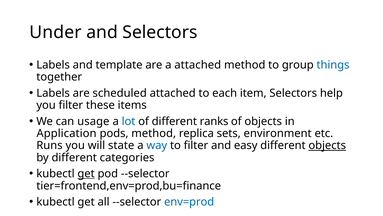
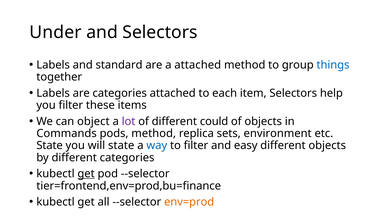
template: template -> standard
are scheduled: scheduled -> categories
usage: usage -> object
lot colour: blue -> purple
ranks: ranks -> could
Application: Application -> Commands
Runs at (49, 145): Runs -> State
objects at (327, 145) underline: present -> none
env=prod colour: blue -> orange
